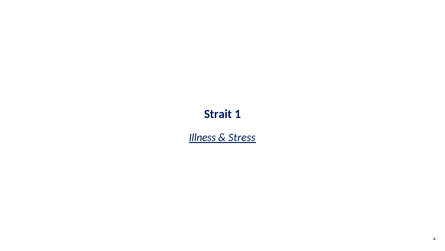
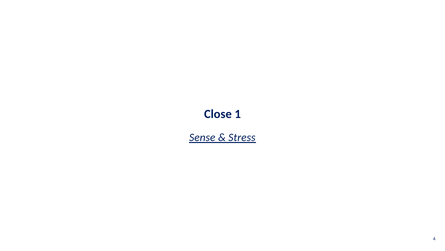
Strait: Strait -> Close
Illness: Illness -> Sense
